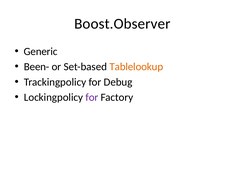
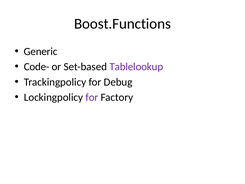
Boost.Observer: Boost.Observer -> Boost.Functions
Been-: Been- -> Code-
Tablelookup colour: orange -> purple
